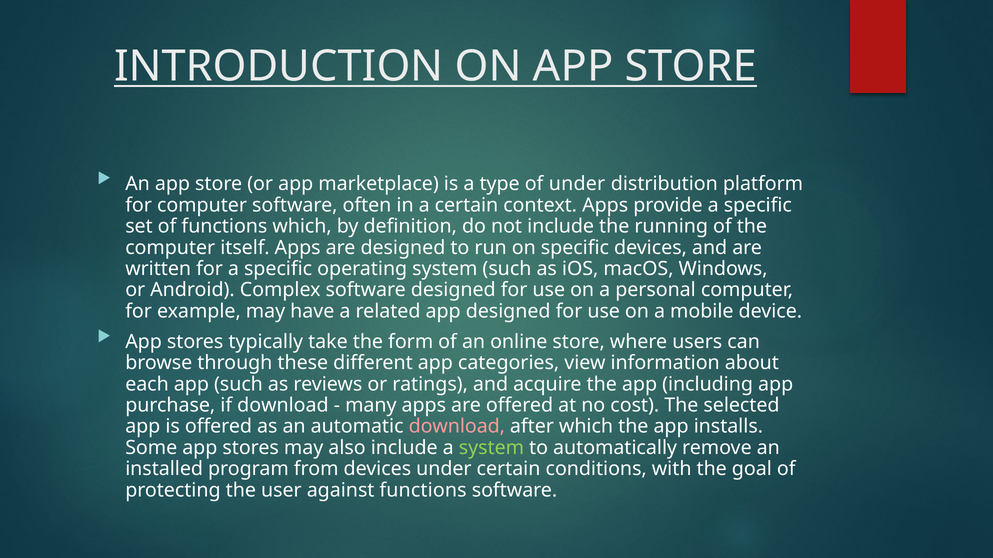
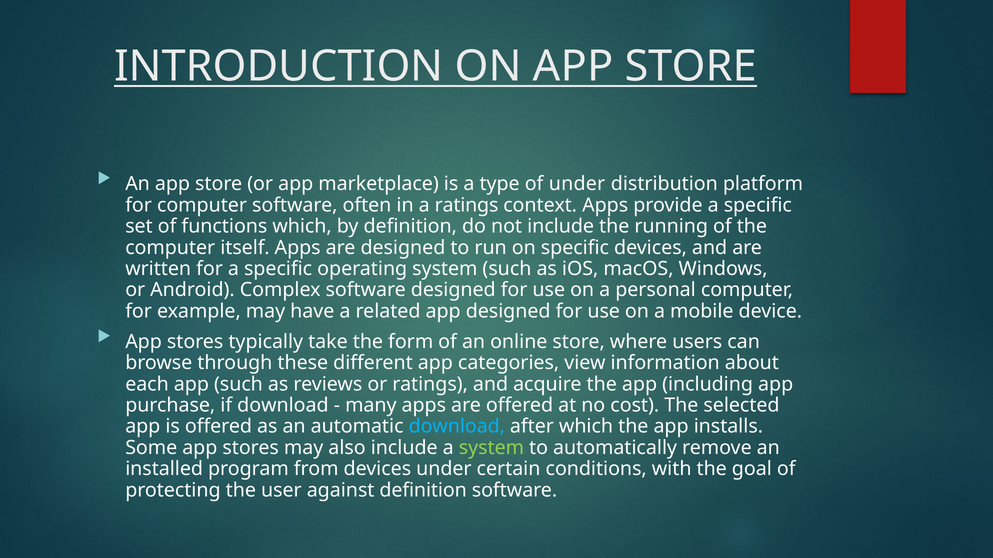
a certain: certain -> ratings
download at (457, 427) colour: pink -> light blue
against functions: functions -> definition
